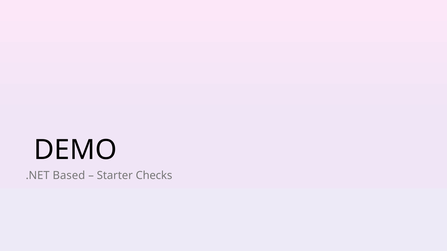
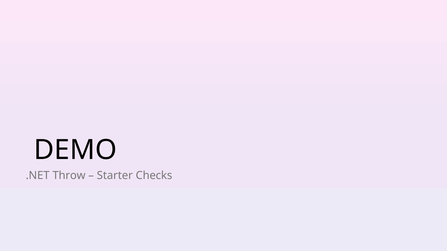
Based: Based -> Throw
